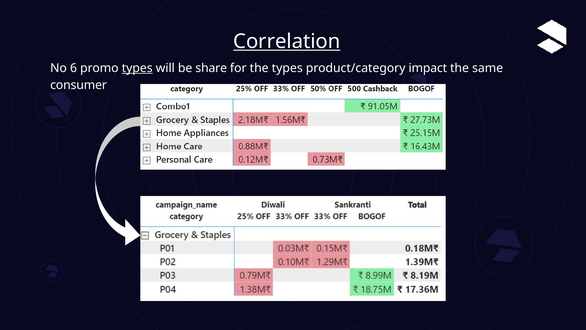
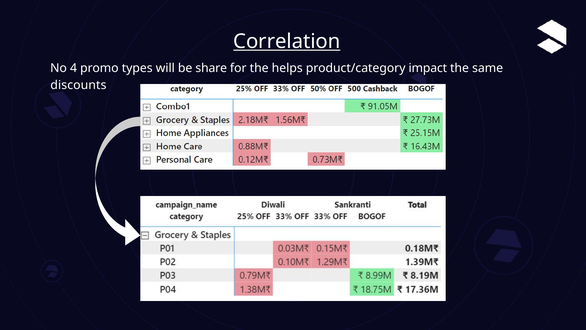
6: 6 -> 4
types at (137, 68) underline: present -> none
the types: types -> helps
consumer: consumer -> discounts
